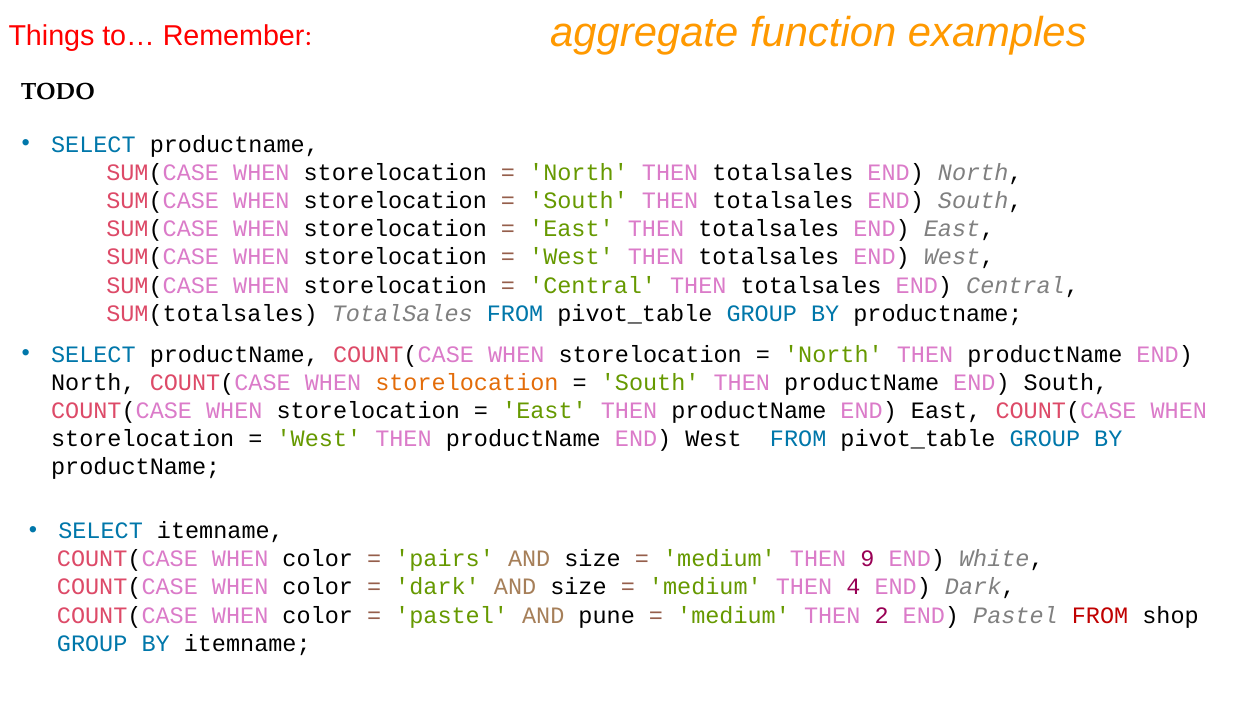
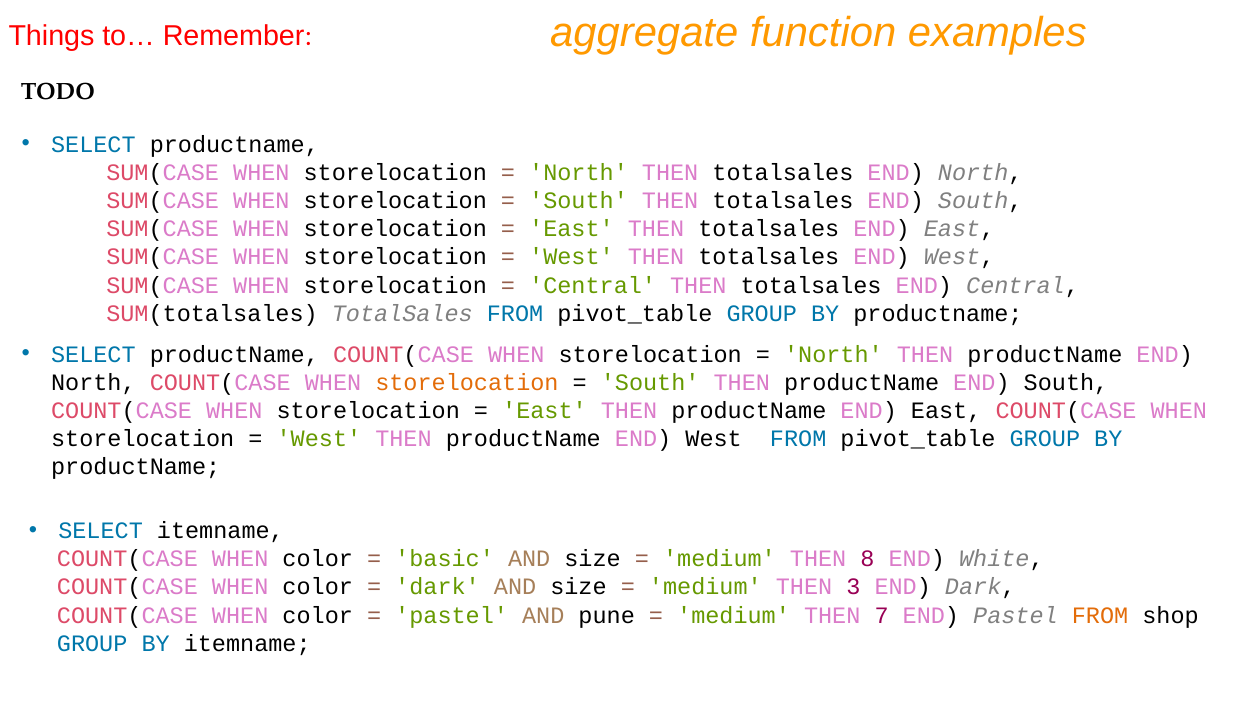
pairs: pairs -> basic
9: 9 -> 8
4: 4 -> 3
2: 2 -> 7
FROM at (1100, 615) colour: red -> orange
